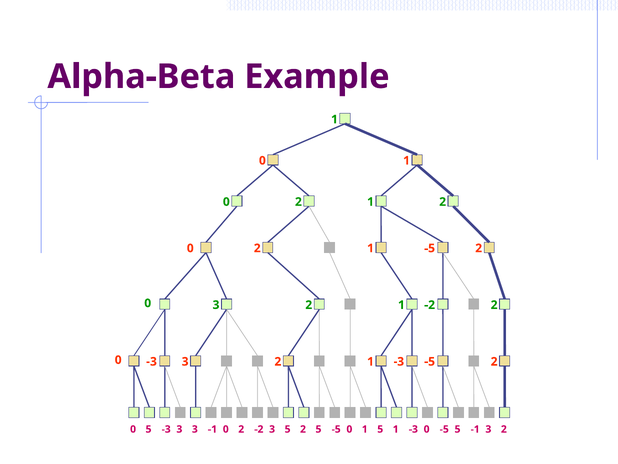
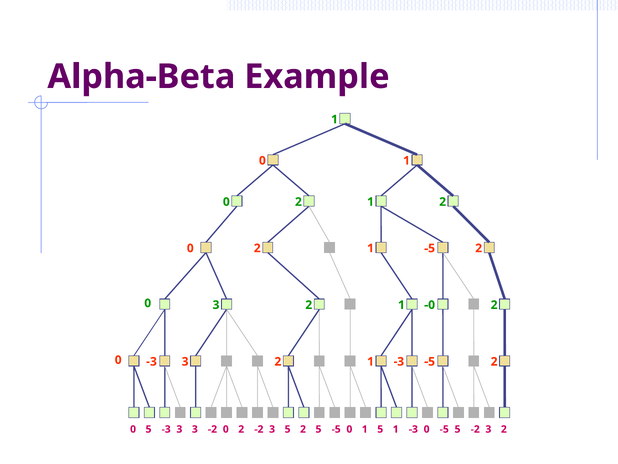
-2 at (430, 305): -2 -> -0
-1 at (212, 429): -1 -> -2
-1 at (475, 429): -1 -> -2
